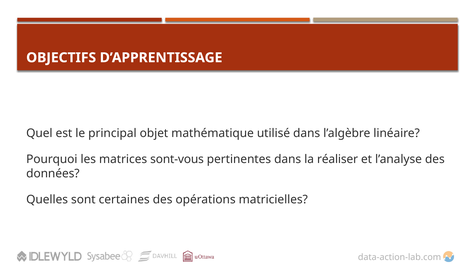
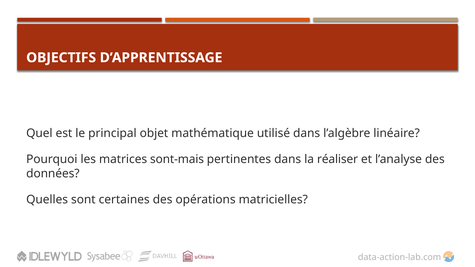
sont-vous: sont-vous -> sont-mais
